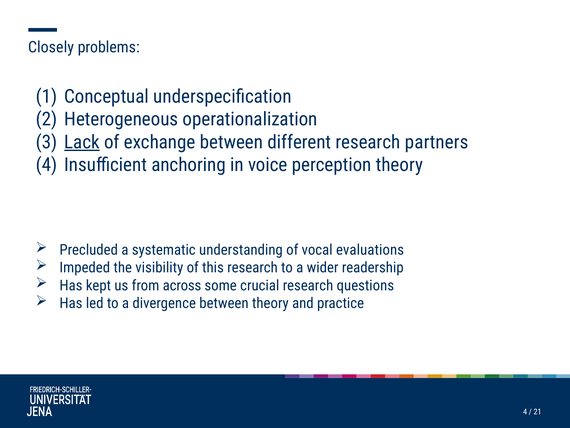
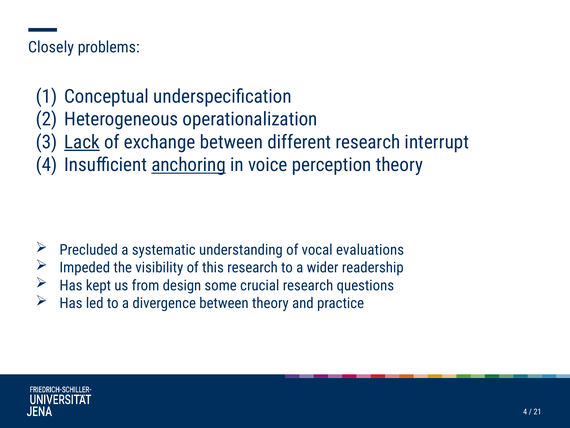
partners: partners -> interrupt
anchoring underline: none -> present
across: across -> design
